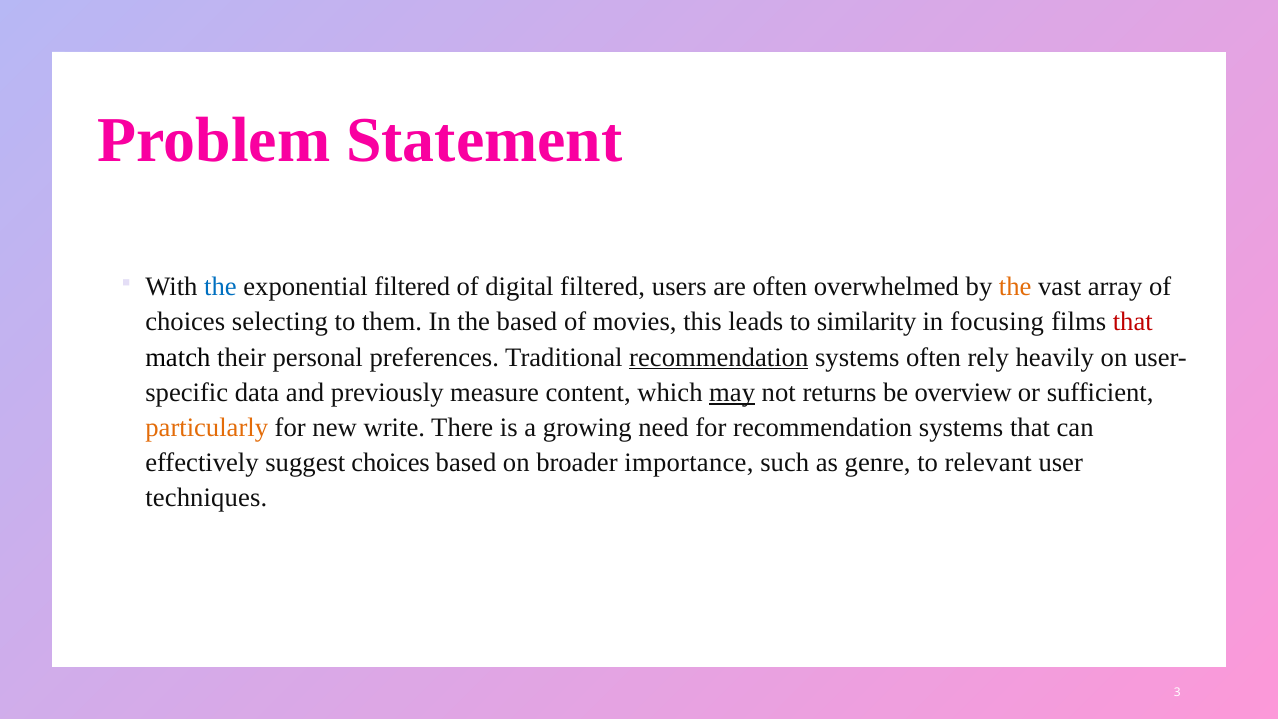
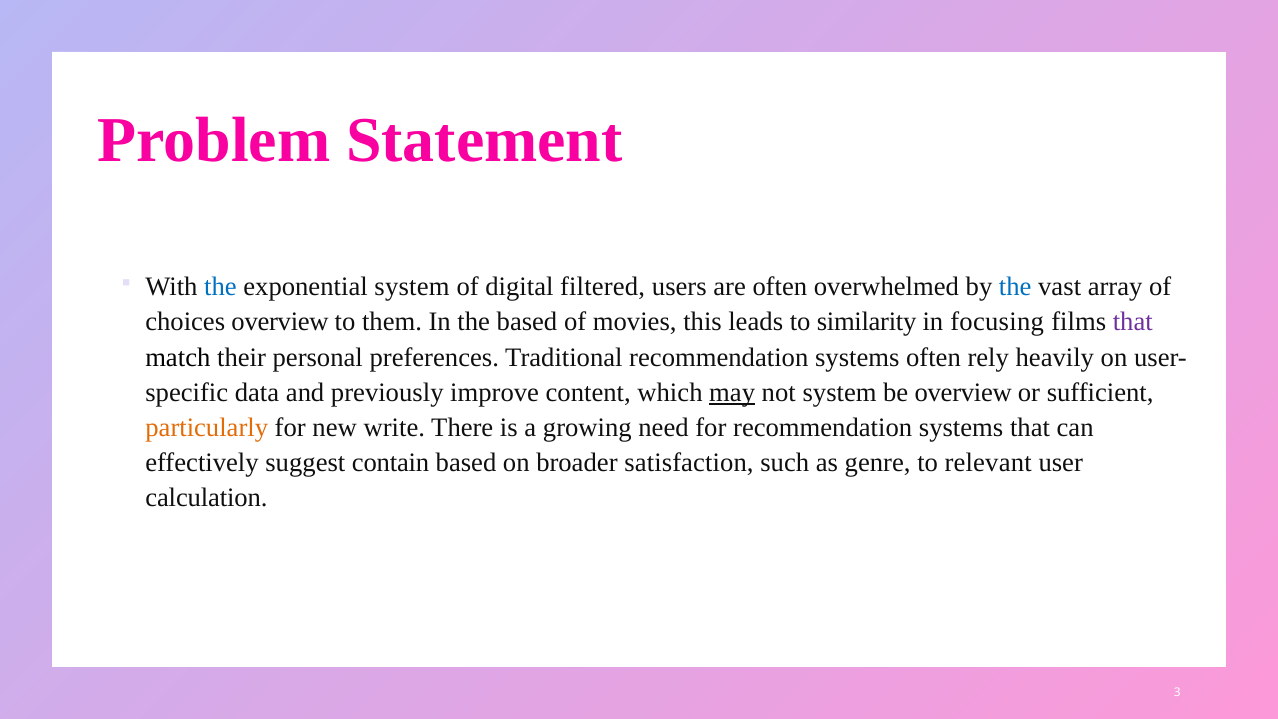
exponential filtered: filtered -> system
the at (1015, 287) colour: orange -> blue
choices selecting: selecting -> overview
that at (1133, 322) colour: red -> purple
recommendation at (719, 357) underline: present -> none
measure: measure -> improve
not returns: returns -> system
suggest choices: choices -> contain
importance: importance -> satisfaction
techniques: techniques -> calculation
